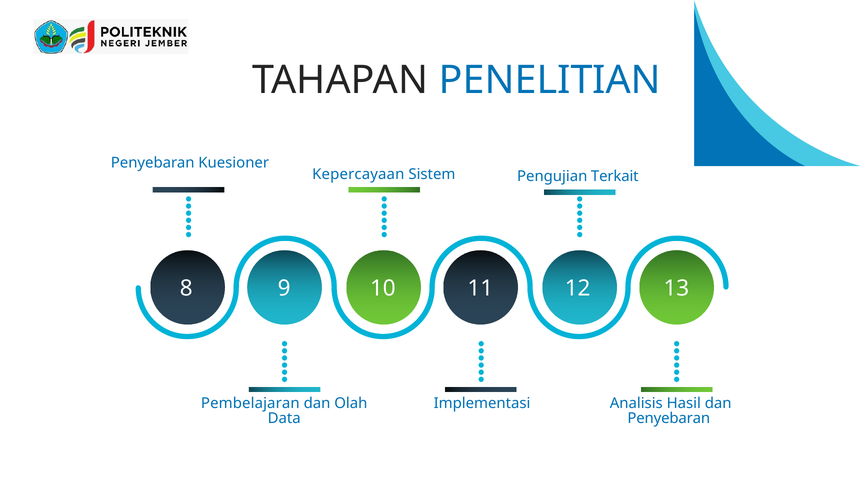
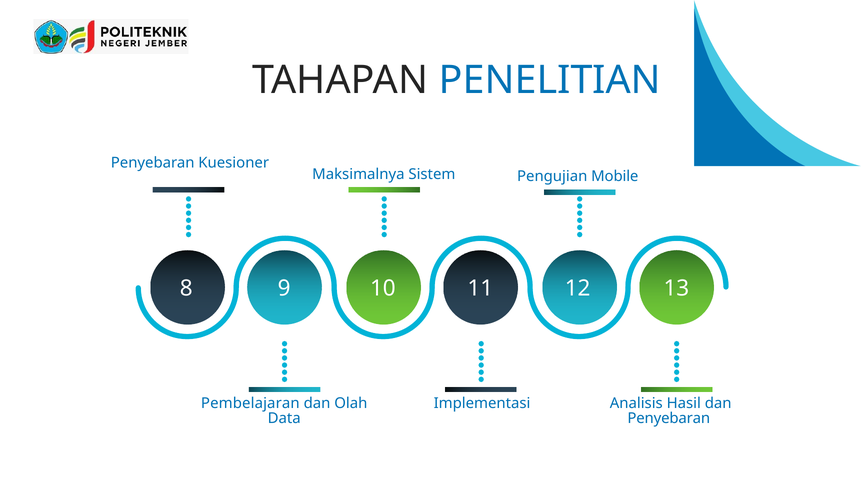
Kepercayaan: Kepercayaan -> Maksimalnya
Terkait: Terkait -> Mobile
